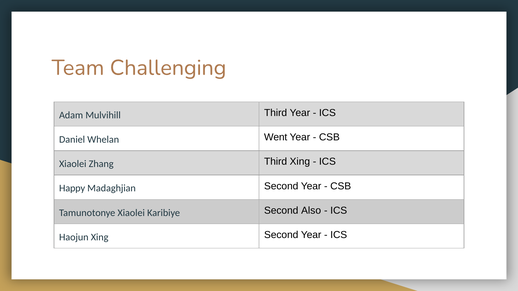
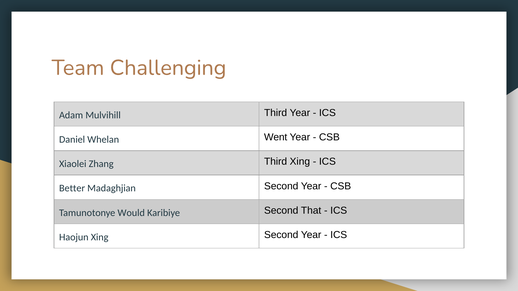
Happy: Happy -> Better
Tamunotonye Xiaolei: Xiaolei -> Would
Also: Also -> That
